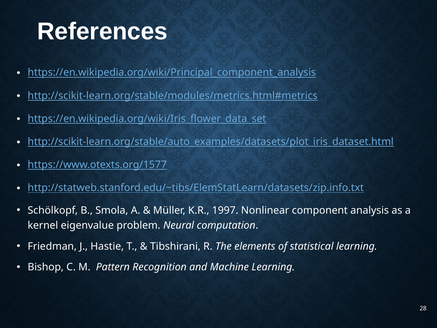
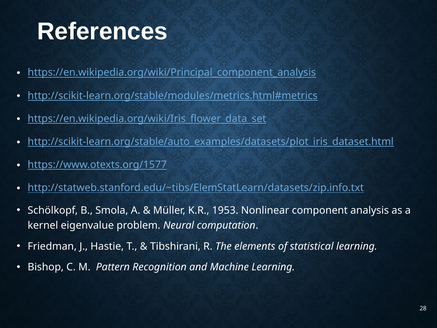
1997: 1997 -> 1953
